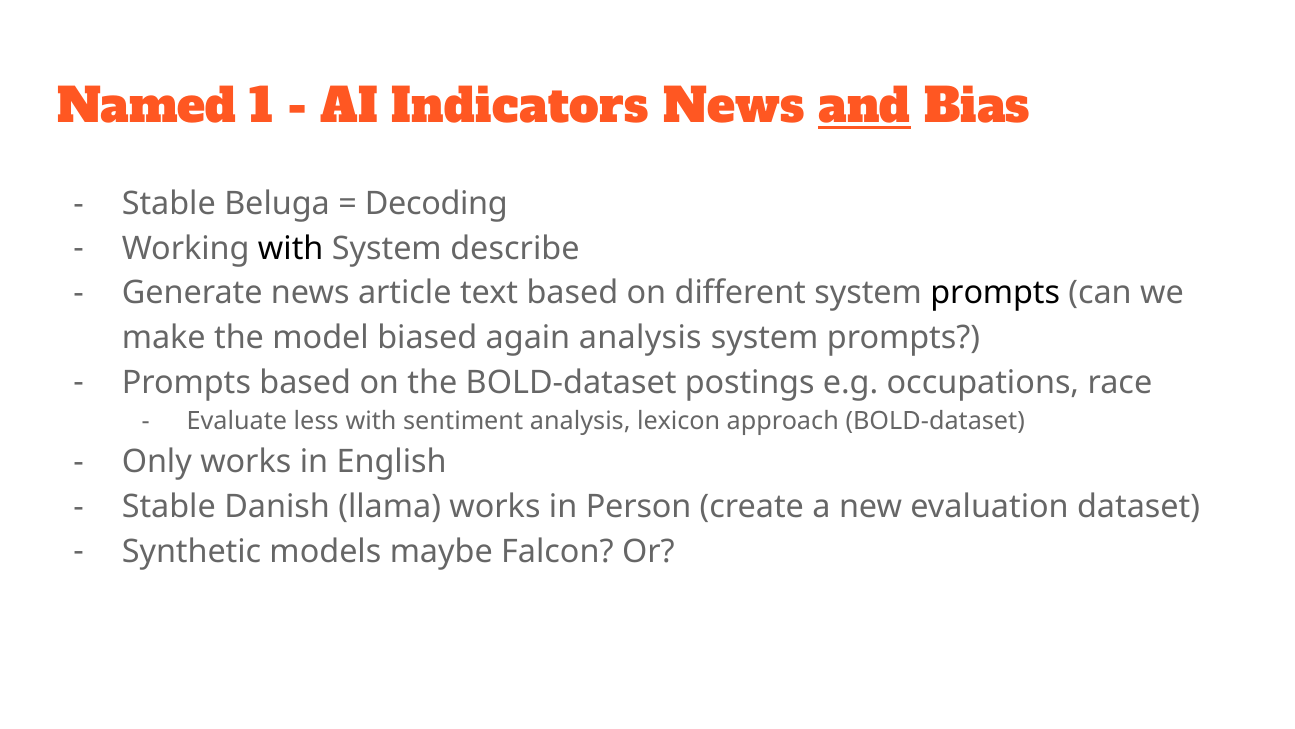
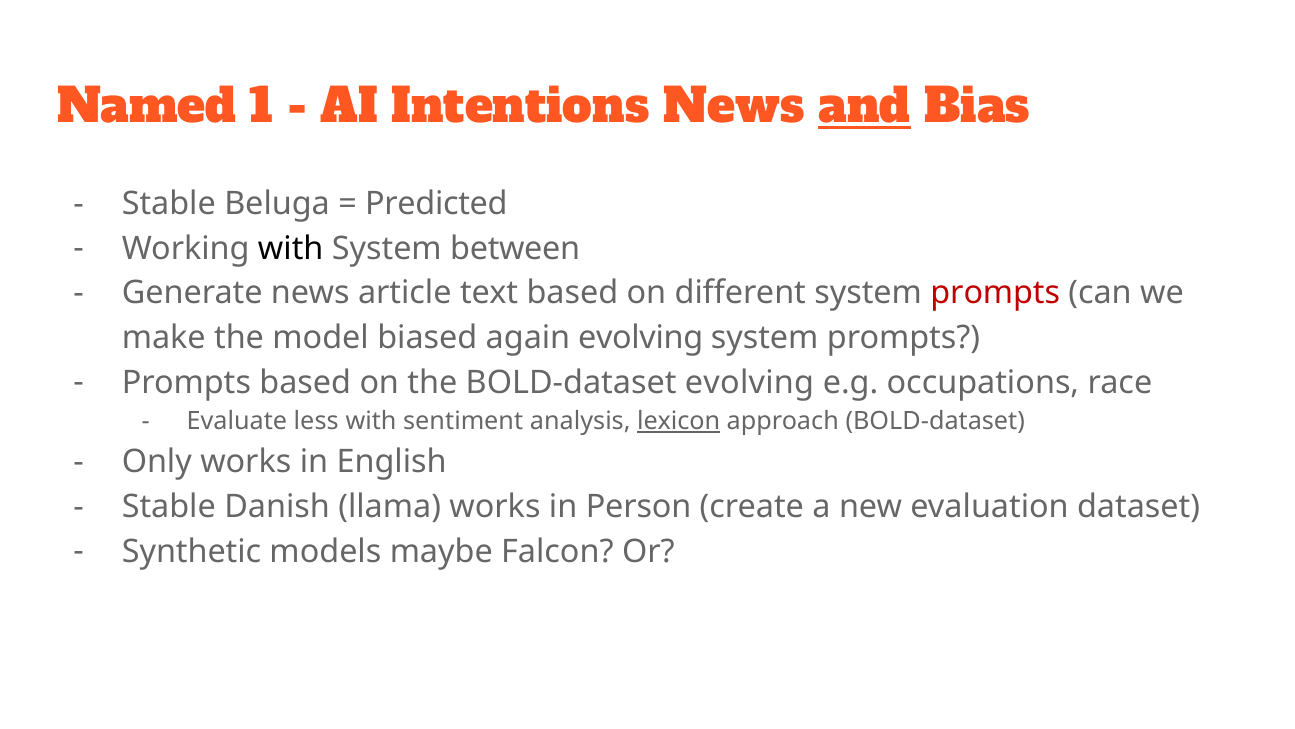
Indicators: Indicators -> Intentions
Decoding: Decoding -> Predicted
describe: describe -> between
prompts at (995, 293) colour: black -> red
again analysis: analysis -> evolving
BOLD-dataset postings: postings -> evolving
lexicon underline: none -> present
